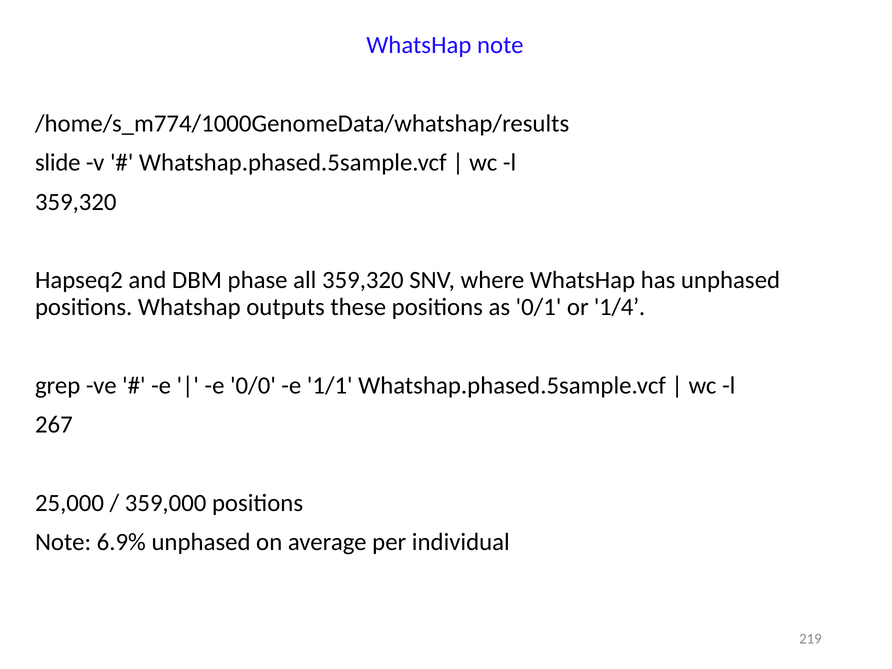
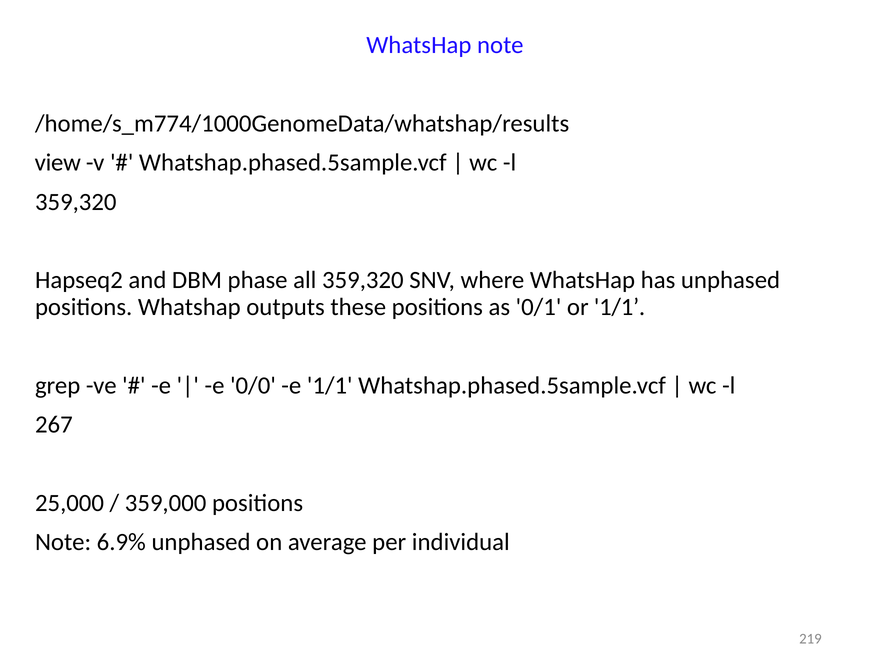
slide: slide -> view
or 1/4: 1/4 -> 1/1
